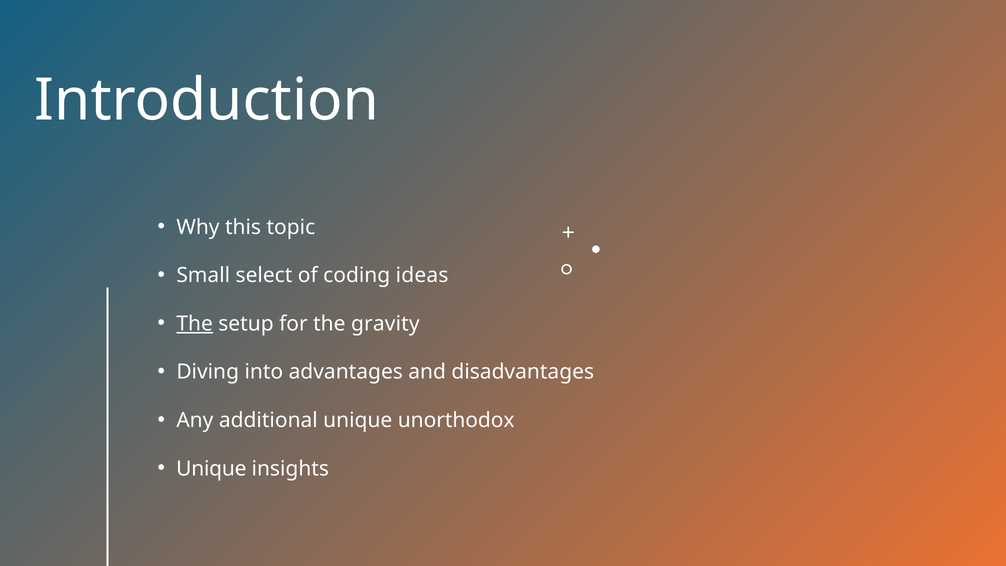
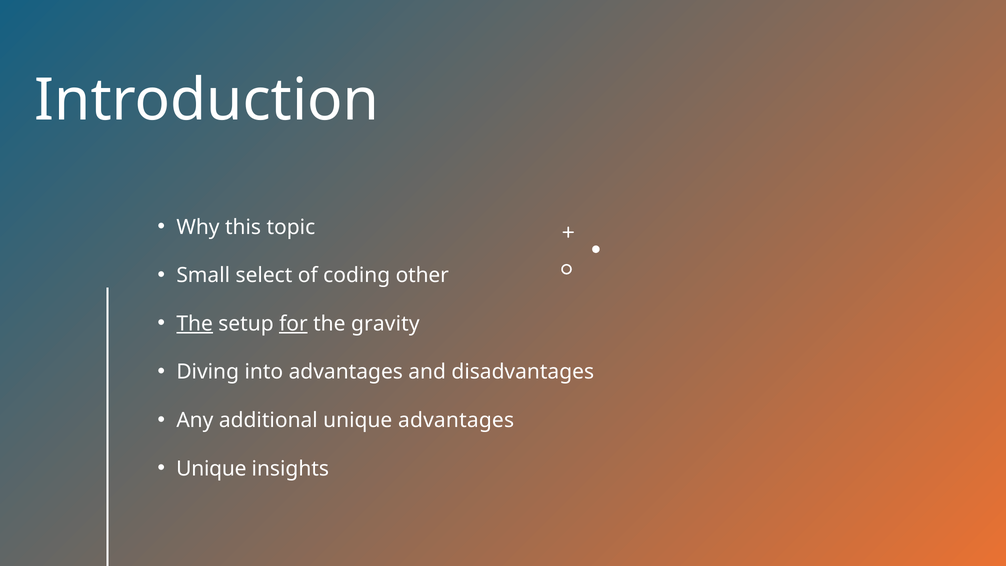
ideas: ideas -> other
for underline: none -> present
unique unorthodox: unorthodox -> advantages
